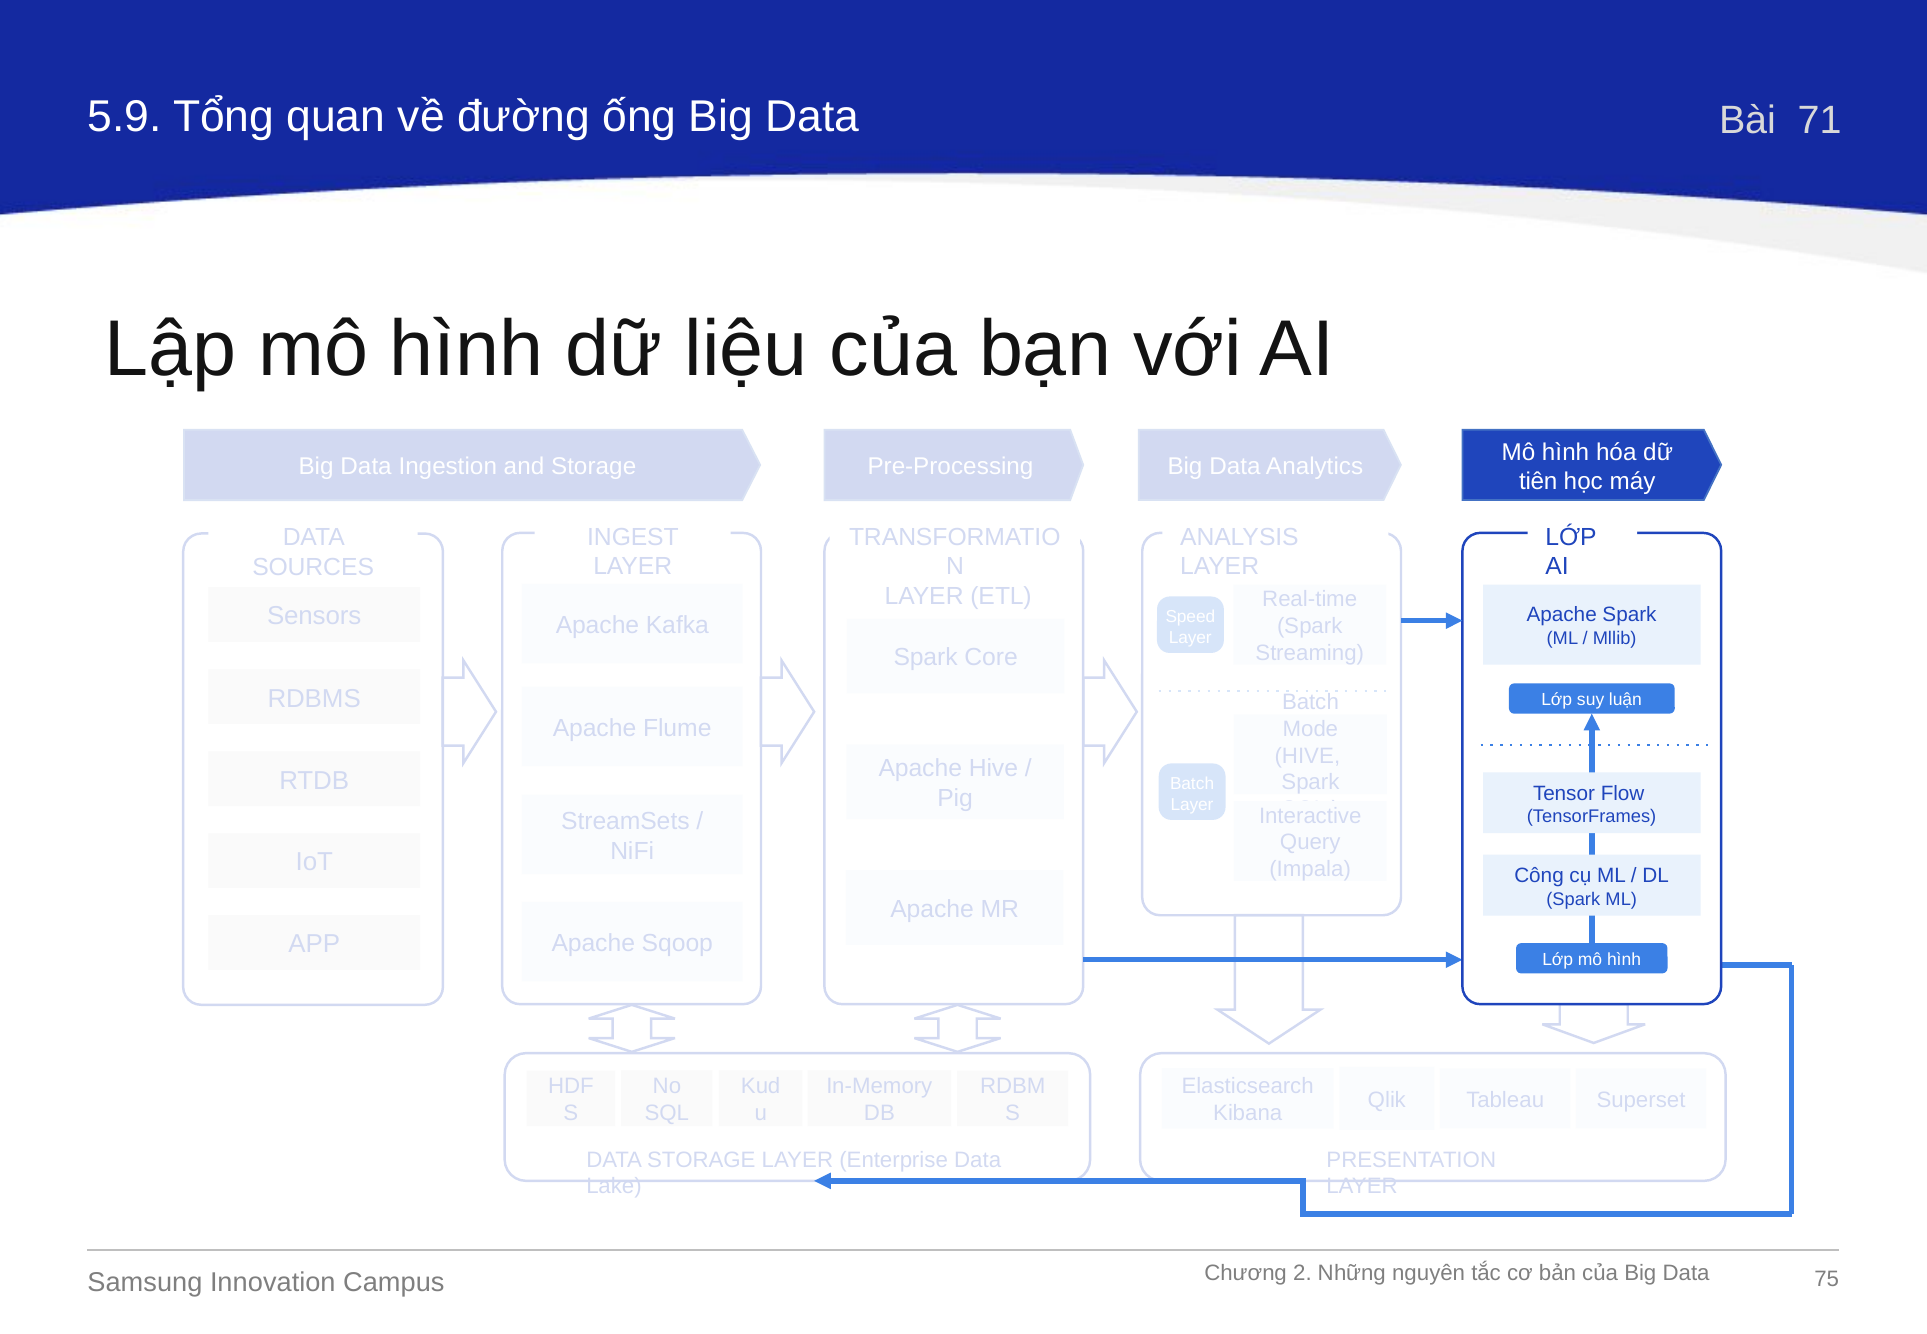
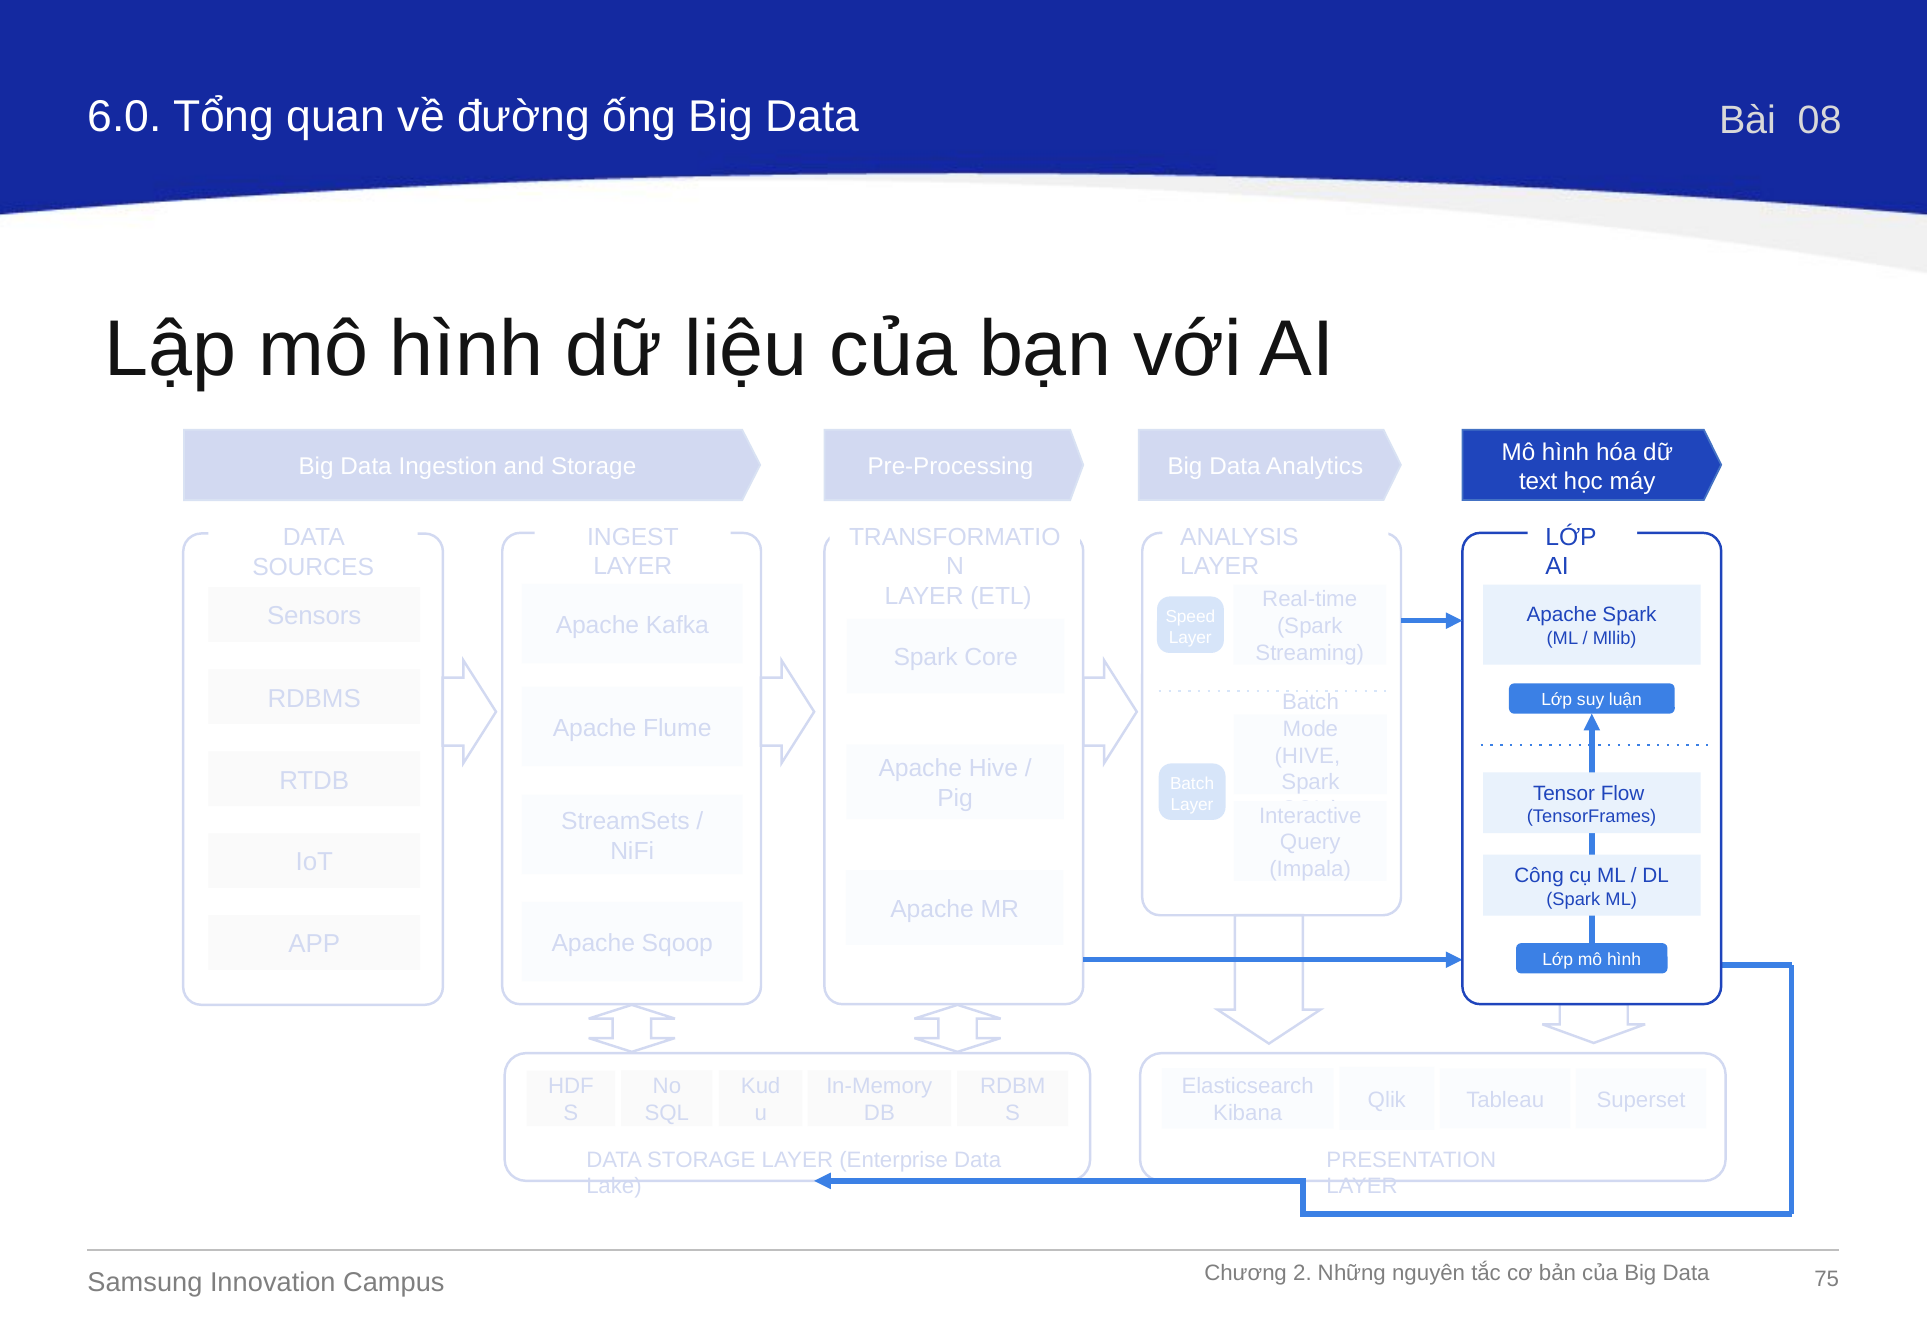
5.9: 5.9 -> 6.0
71: 71 -> 08
tiên: tiên -> text
